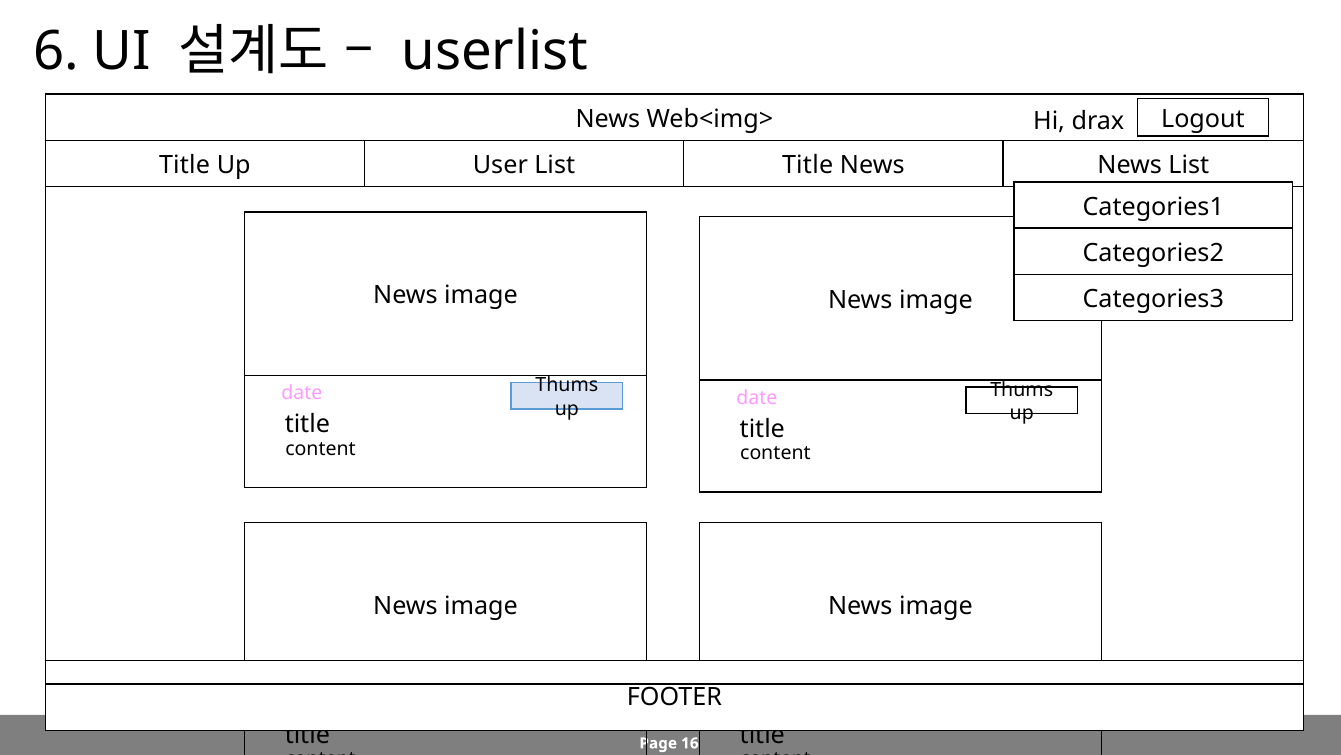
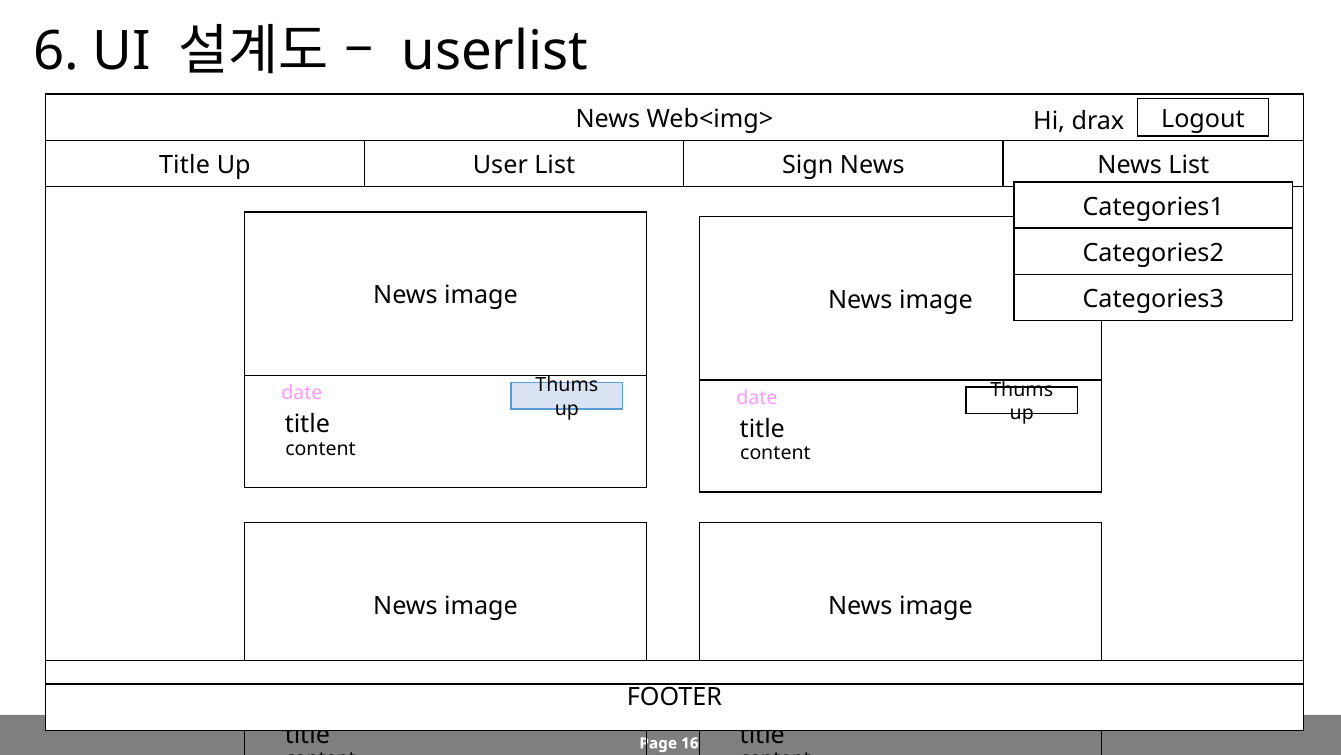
List Title: Title -> Sign
